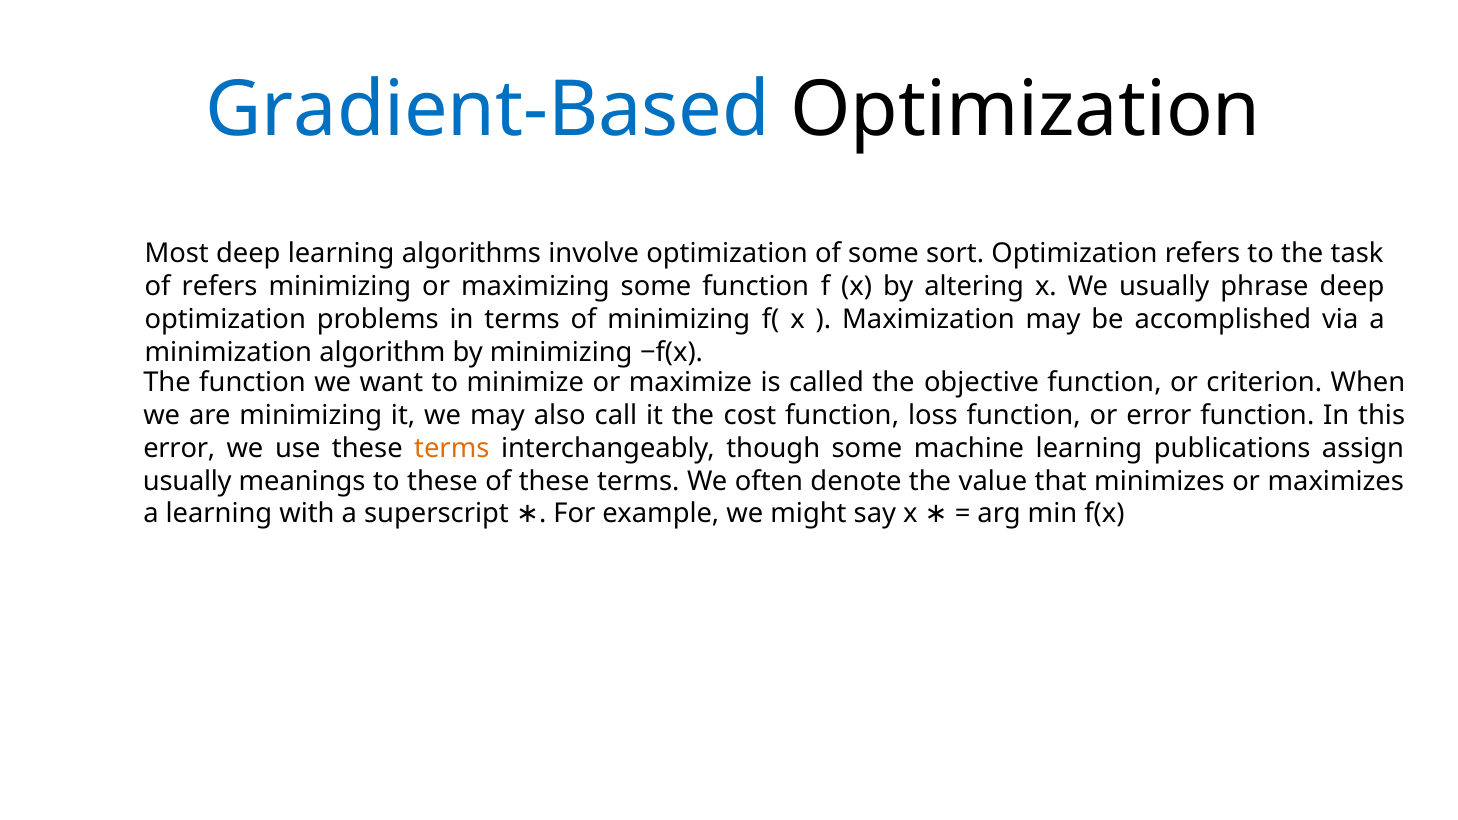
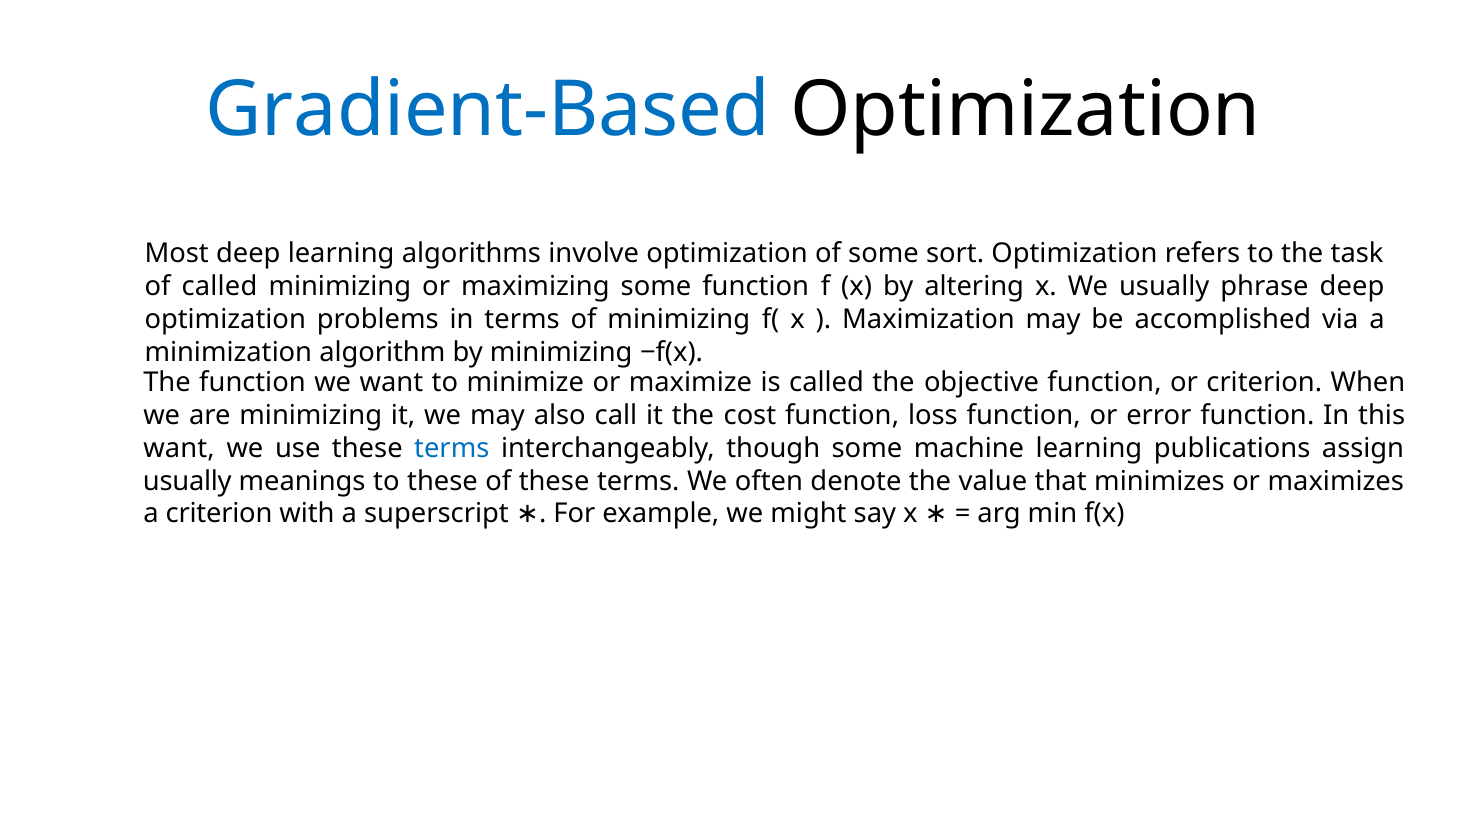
of refers: refers -> called
error at (179, 448): error -> want
terms at (452, 448) colour: orange -> blue
a learning: learning -> criterion
